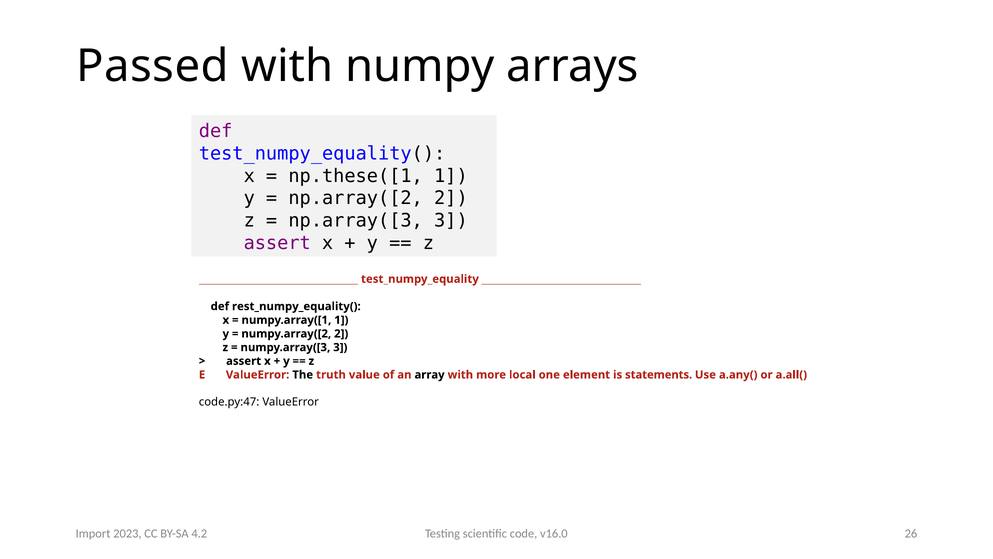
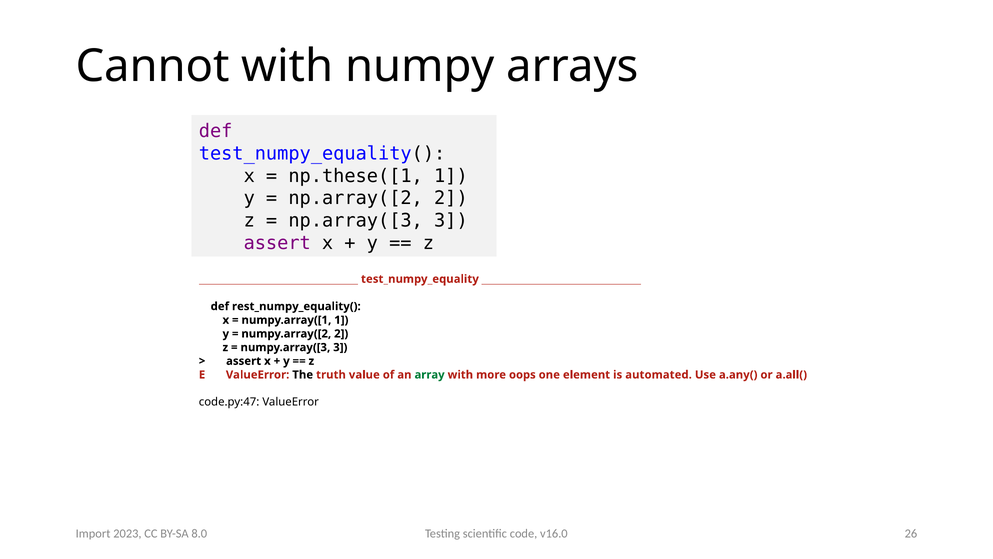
Passed: Passed -> Cannot
array colour: black -> green
local: local -> oops
statements: statements -> automated
4.2: 4.2 -> 8.0
